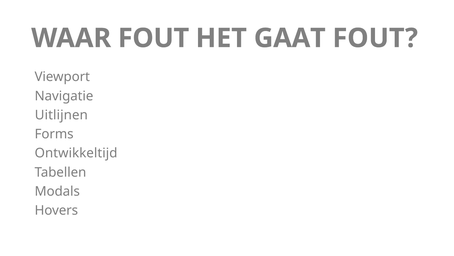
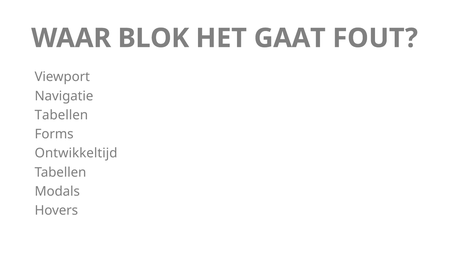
WAAR FOUT: FOUT -> BLOK
Uitlijnen at (61, 115): Uitlijnen -> Tabellen
